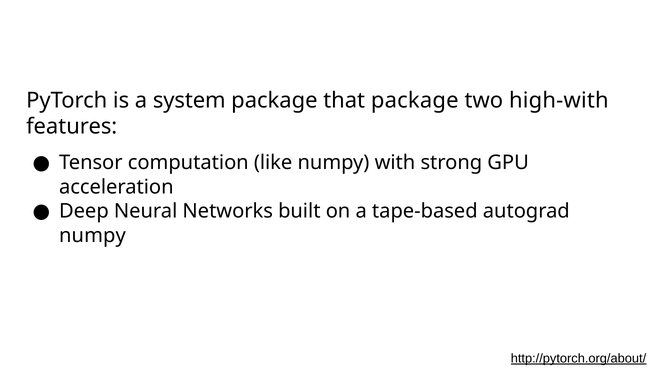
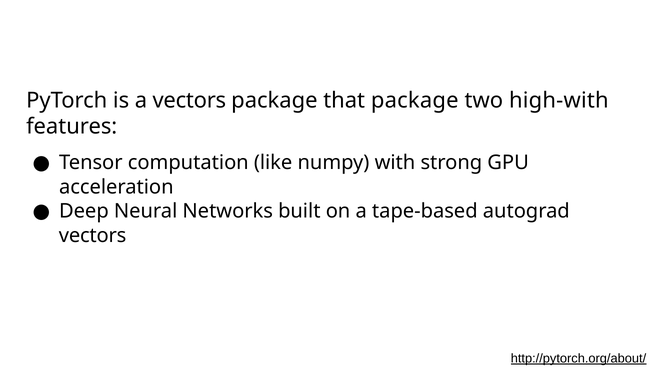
a system: system -> vectors
numpy at (92, 235): numpy -> vectors
